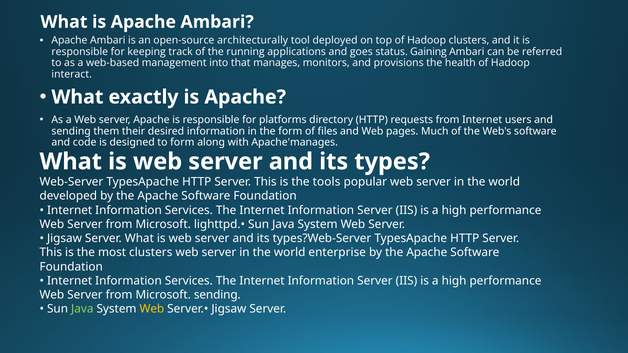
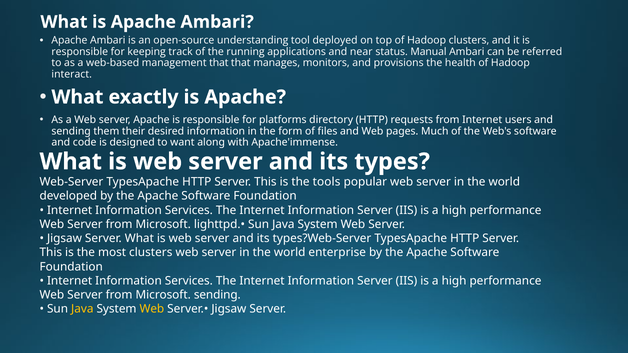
architecturally: architecturally -> understanding
goes: goes -> near
Gaining: Gaining -> Manual
management into: into -> that
to form: form -> want
Apache'manages: Apache'manages -> Apache'immense
Java at (82, 309) colour: light green -> yellow
